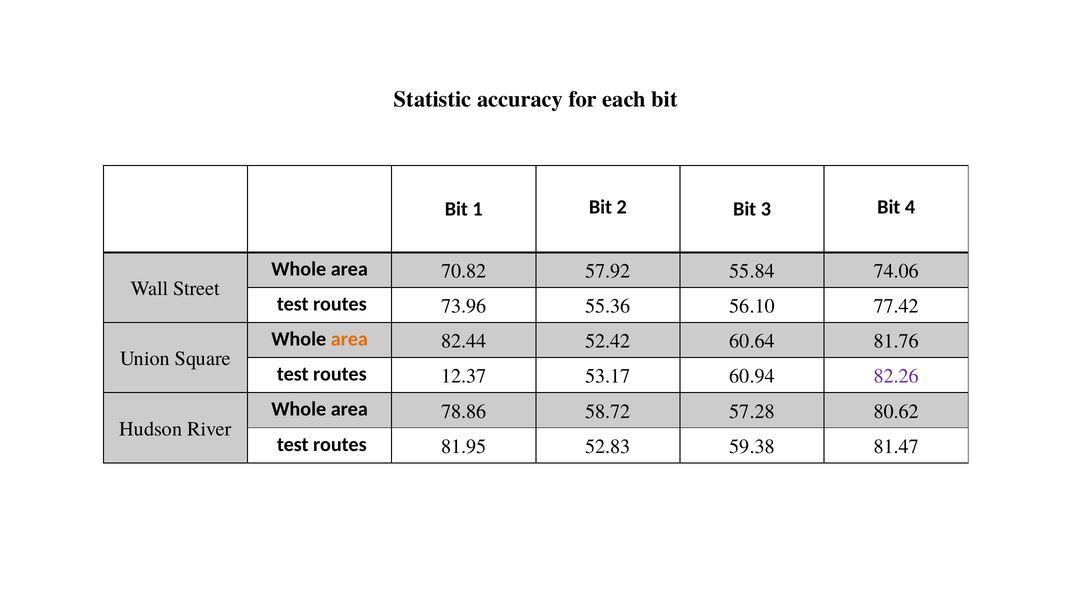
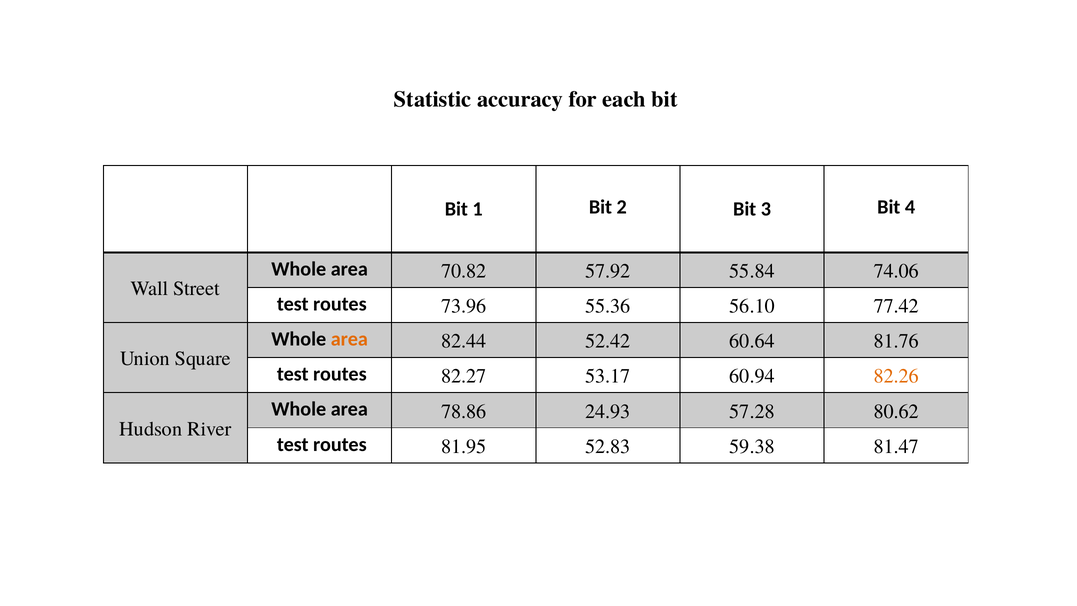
12.37: 12.37 -> 82.27
82.26 colour: purple -> orange
58.72: 58.72 -> 24.93
